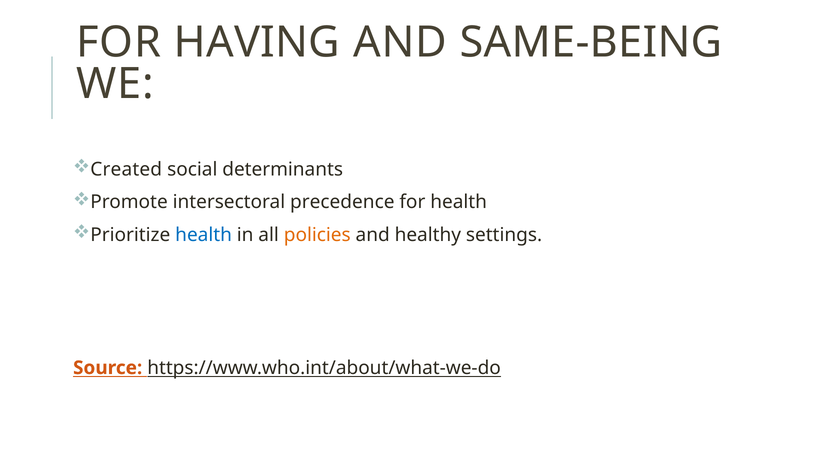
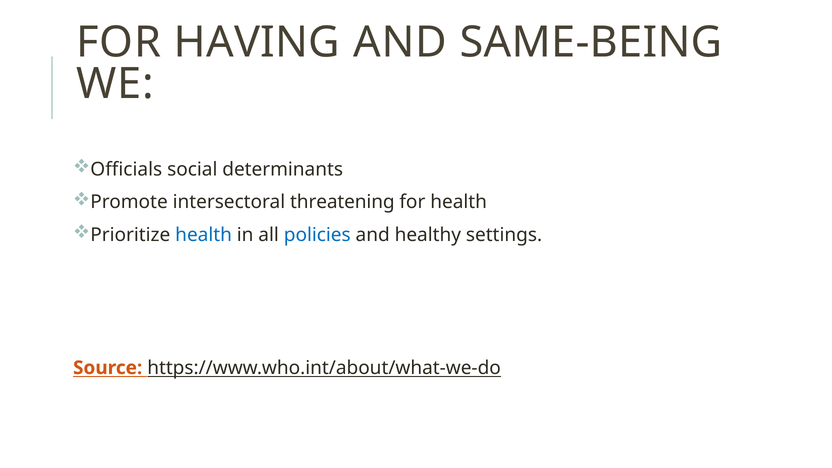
Created: Created -> Officials
precedence: precedence -> threatening
policies colour: orange -> blue
